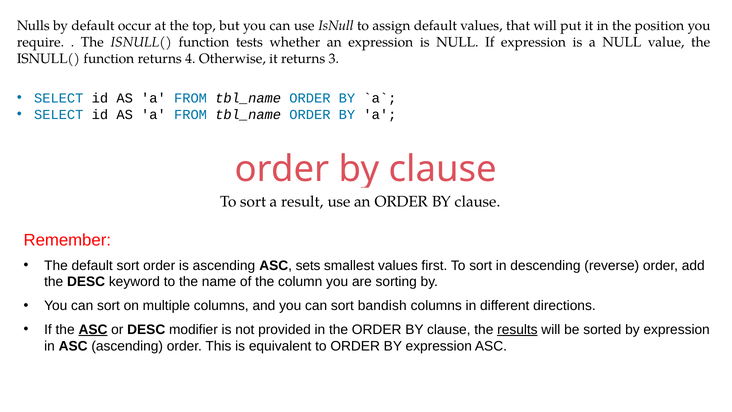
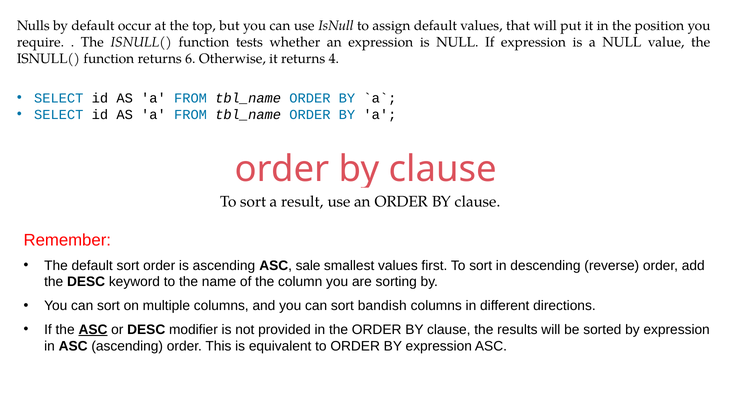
4: 4 -> 6
3: 3 -> 4
sets: sets -> sale
results underline: present -> none
